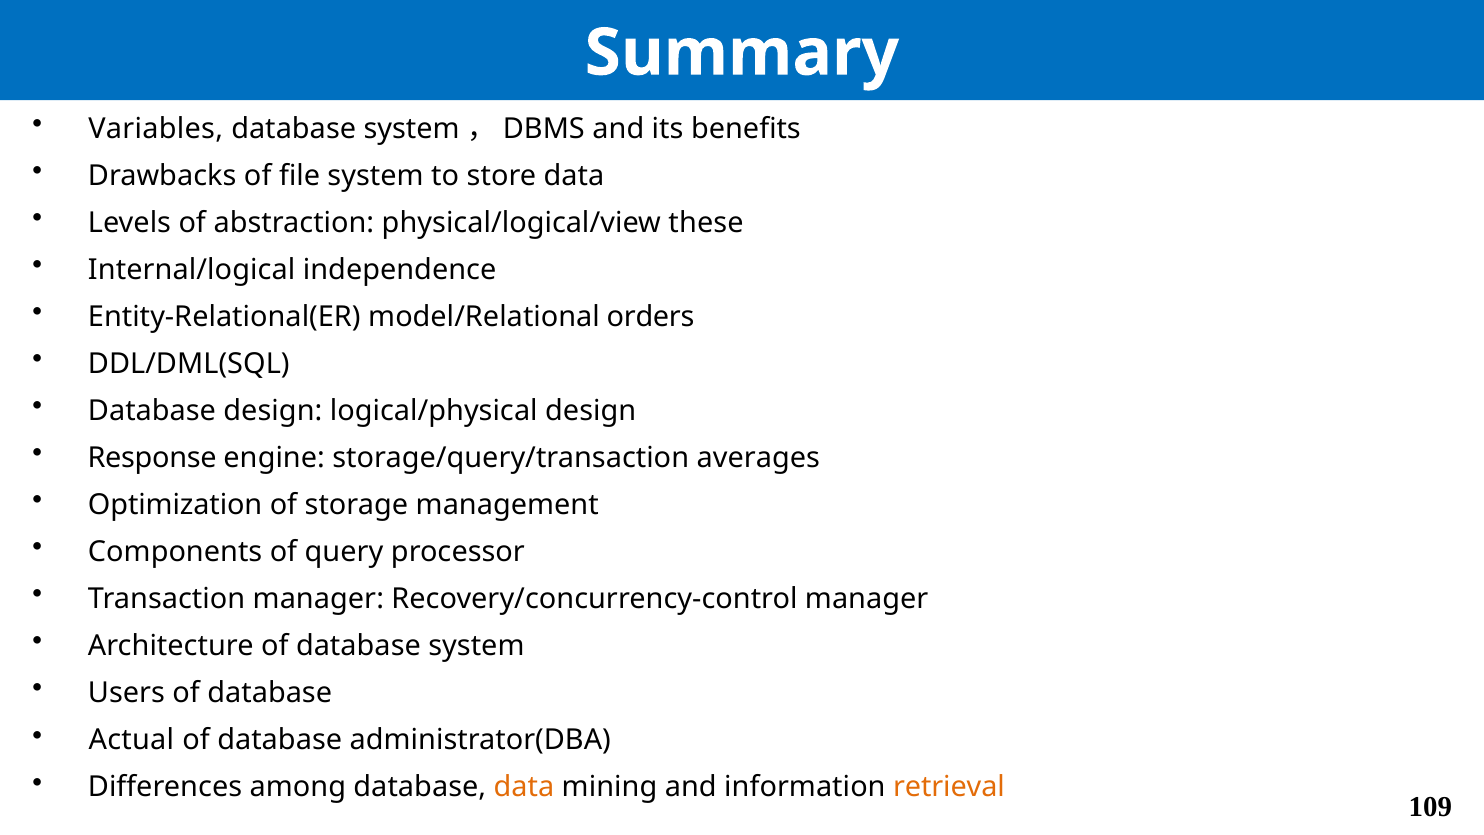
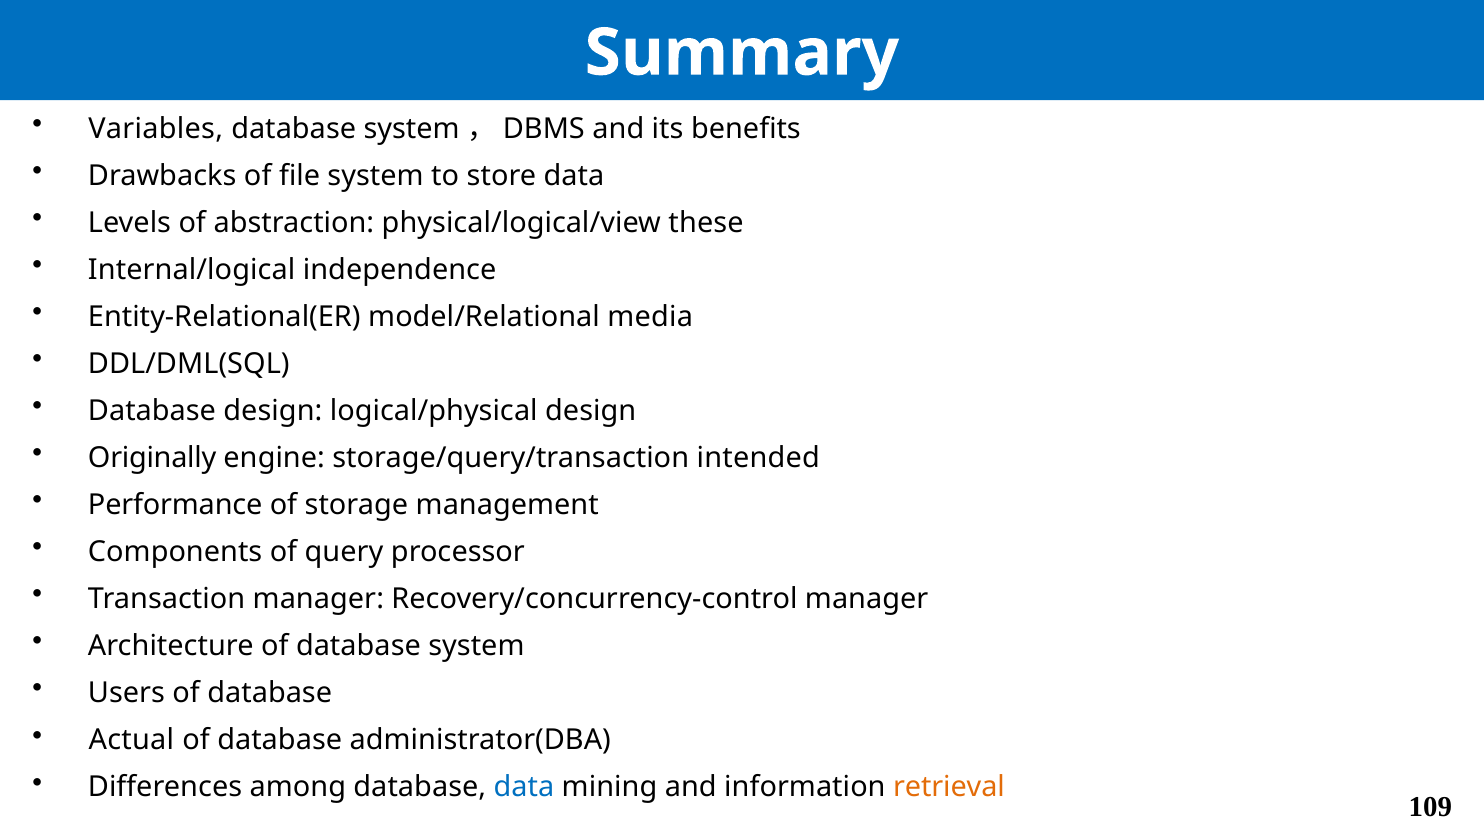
orders: orders -> media
Response: Response -> Originally
averages: averages -> intended
Optimization: Optimization -> Performance
data at (524, 787) colour: orange -> blue
